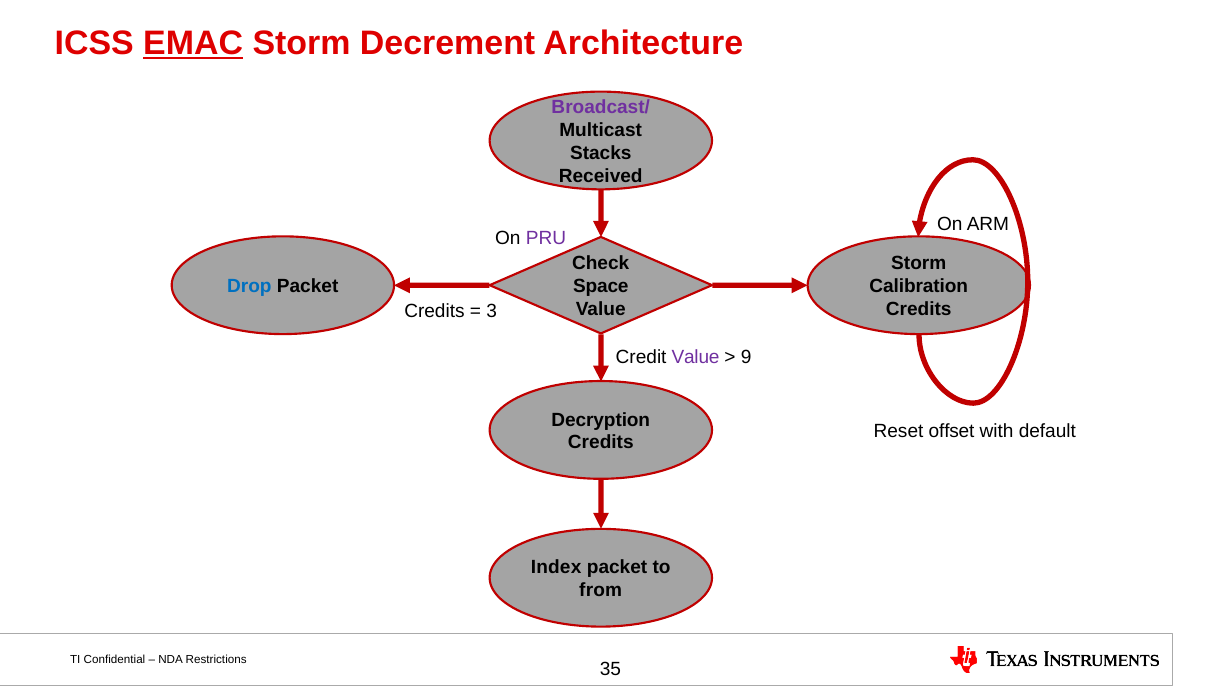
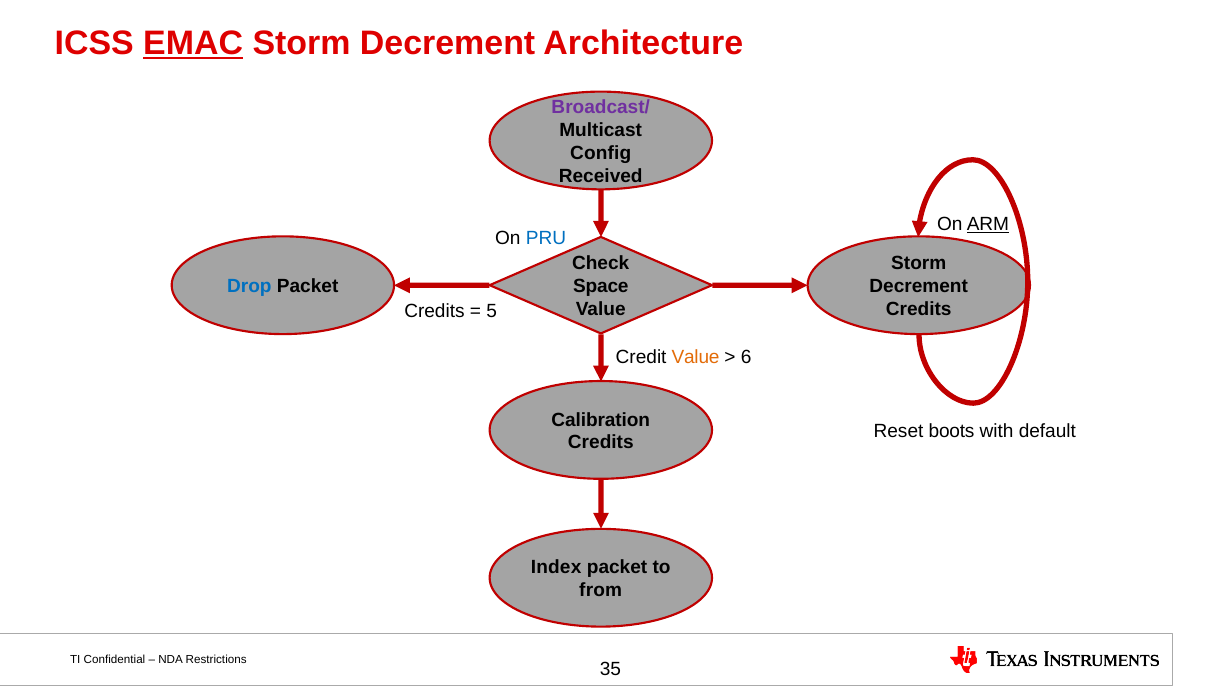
Stacks: Stacks -> Config
ARM underline: none -> present
PRU colour: purple -> blue
Calibration at (919, 286): Calibration -> Decrement
3: 3 -> 5
Value at (696, 357) colour: purple -> orange
9: 9 -> 6
Decryption: Decryption -> Calibration
offset: offset -> boots
